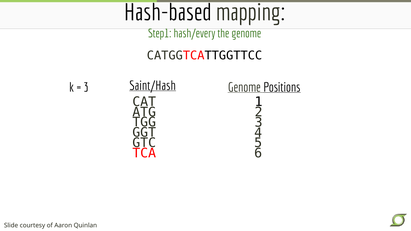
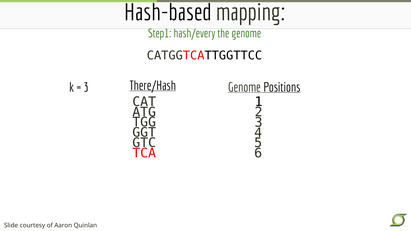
Saint/Hash: Saint/Hash -> There/Hash
